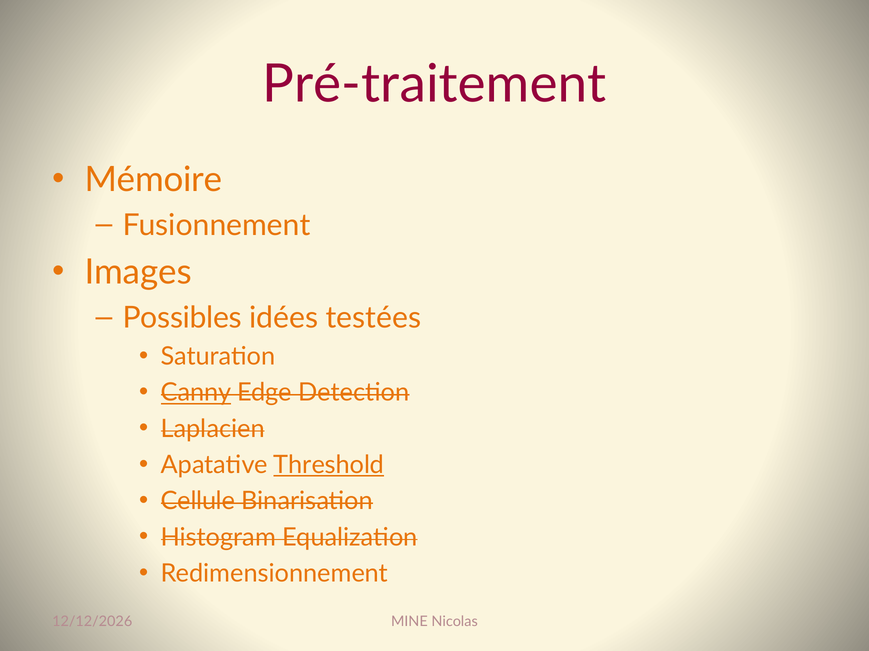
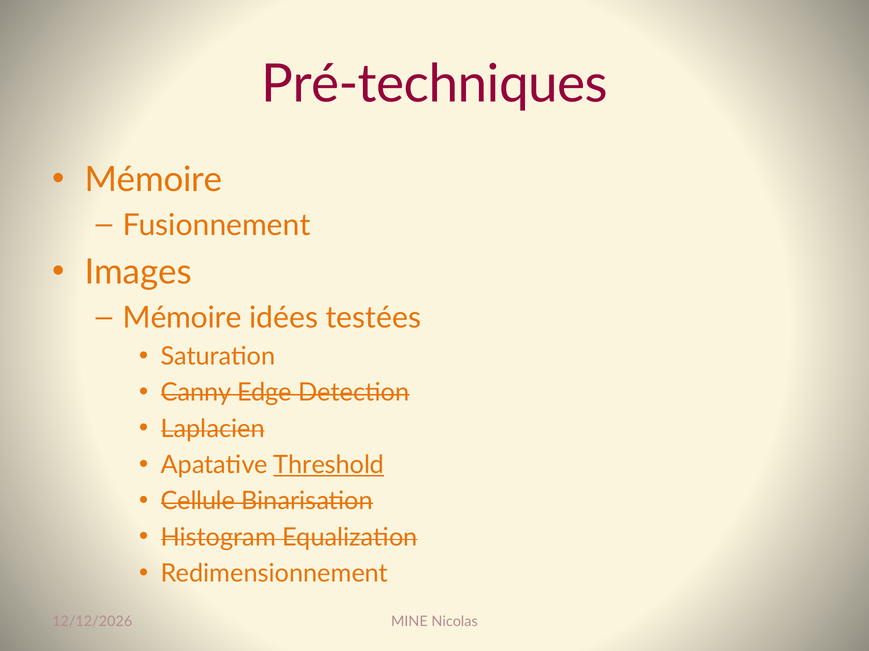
Pré-traitement: Pré-traitement -> Pré-techniques
Possibles at (182, 318): Possibles -> Mémoire
Canny underline: present -> none
